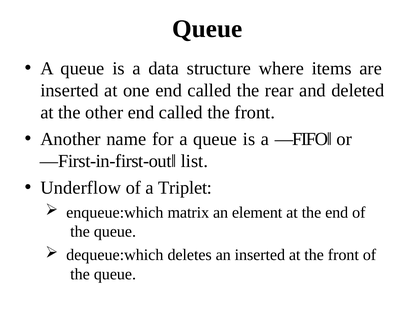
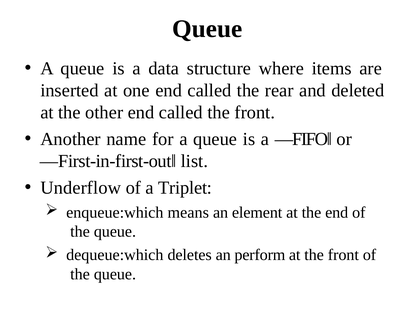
matrix: matrix -> means
an inserted: inserted -> perform
